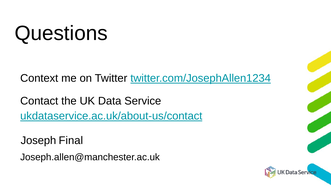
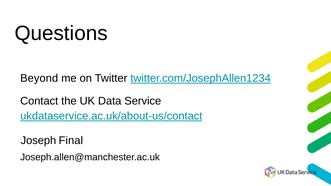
Context: Context -> Beyond
